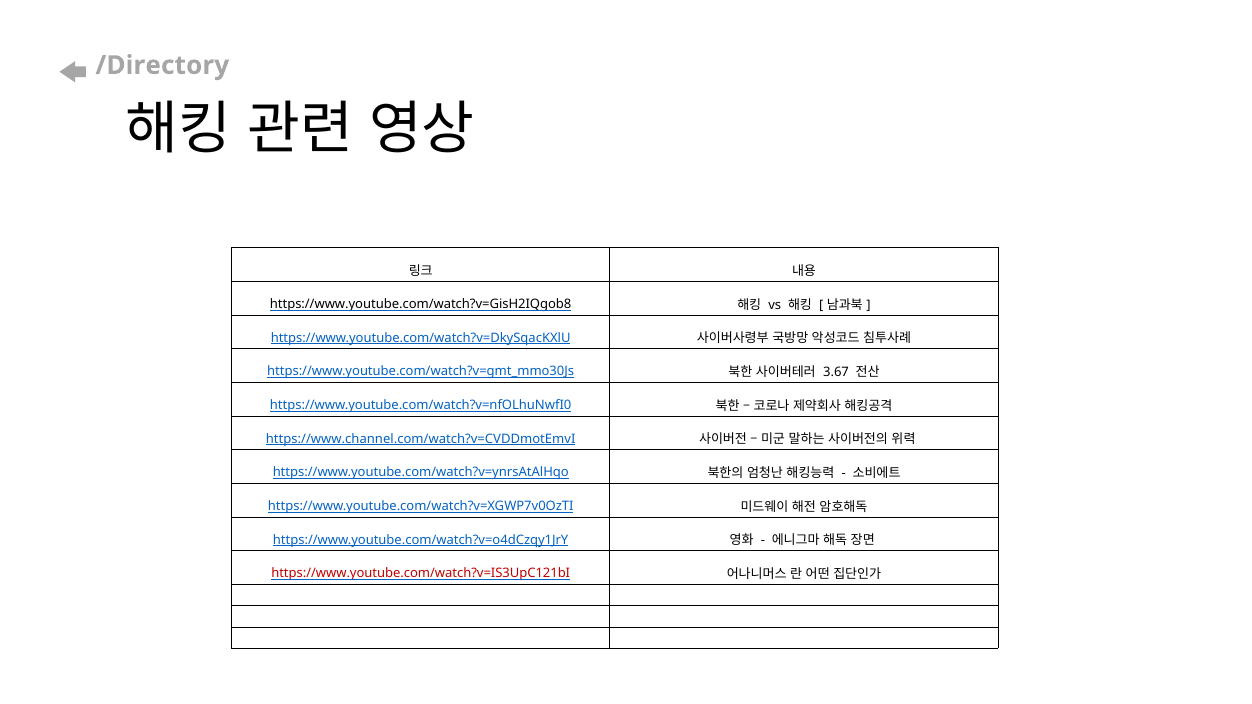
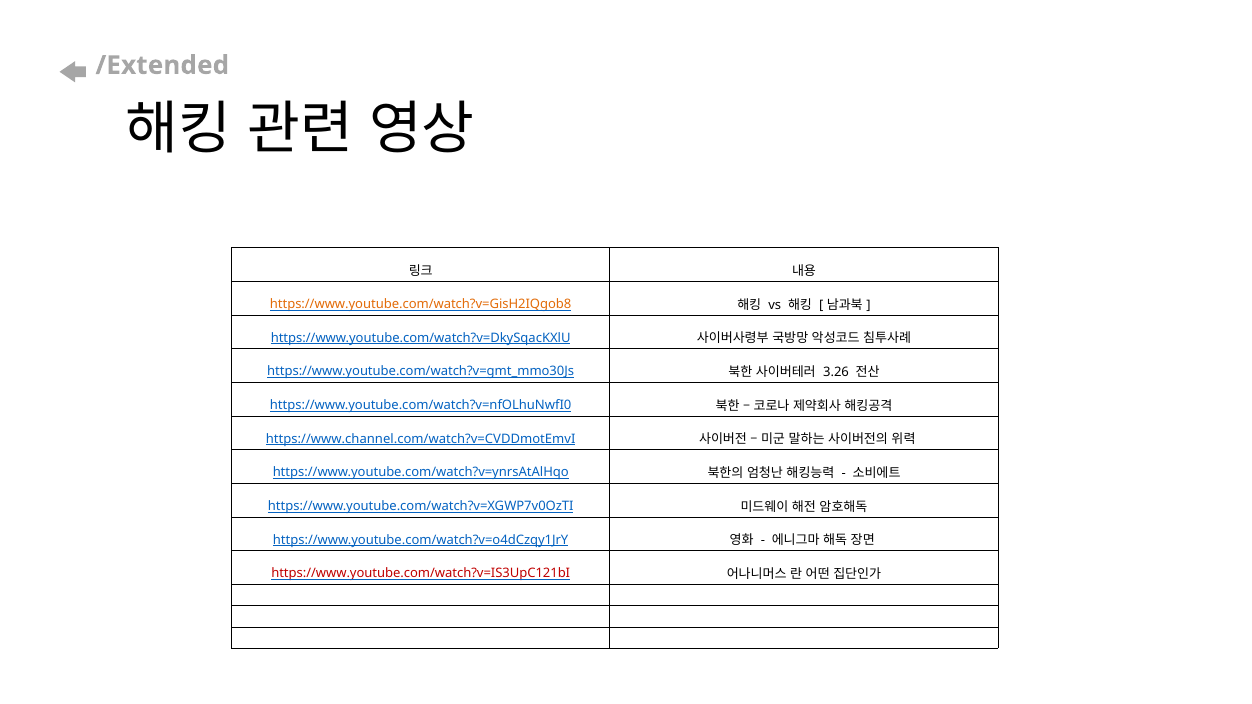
/Directory: /Directory -> /Extended
https://www.youtube.com/watch?v=GisH2IQgob8 colour: black -> orange
3.67: 3.67 -> 3.26
